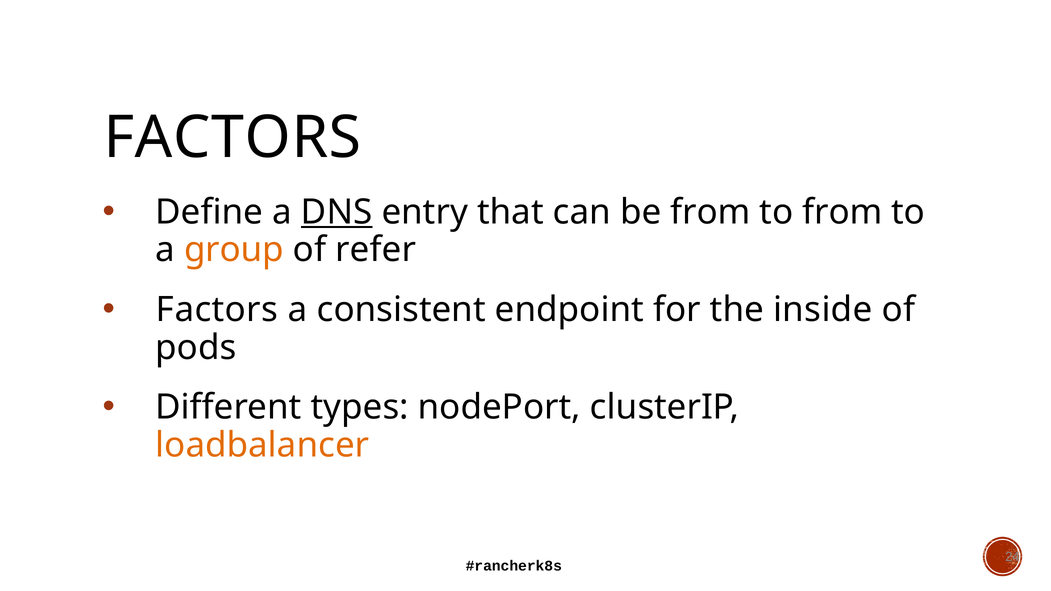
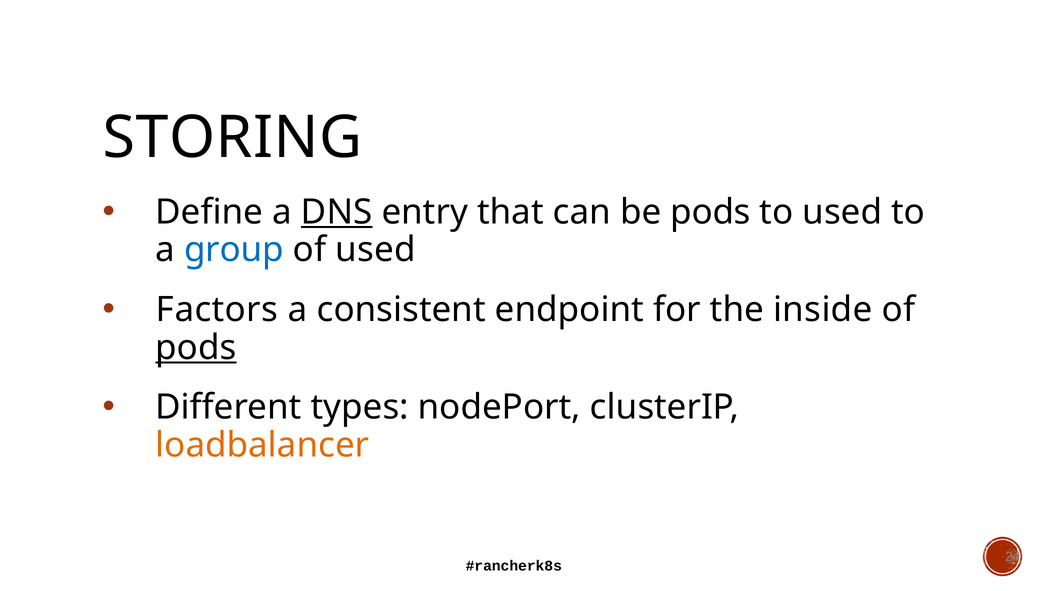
FACTORS at (233, 138): FACTORS -> STORING
be from: from -> pods
to from: from -> used
group colour: orange -> blue
of refer: refer -> used
pods at (196, 348) underline: none -> present
